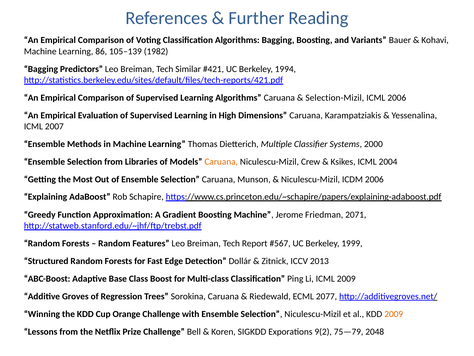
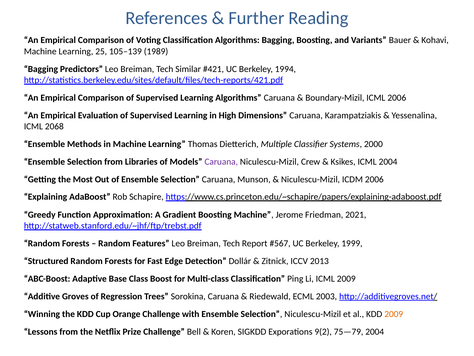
86: 86 -> 25
1982: 1982 -> 1989
Selection-Mizil: Selection-Mizil -> Boundary-Mizil
2007: 2007 -> 2068
Caruana at (221, 161) colour: orange -> purple
2071: 2071 -> 2021
2077: 2077 -> 2003
75—79 2048: 2048 -> 2004
